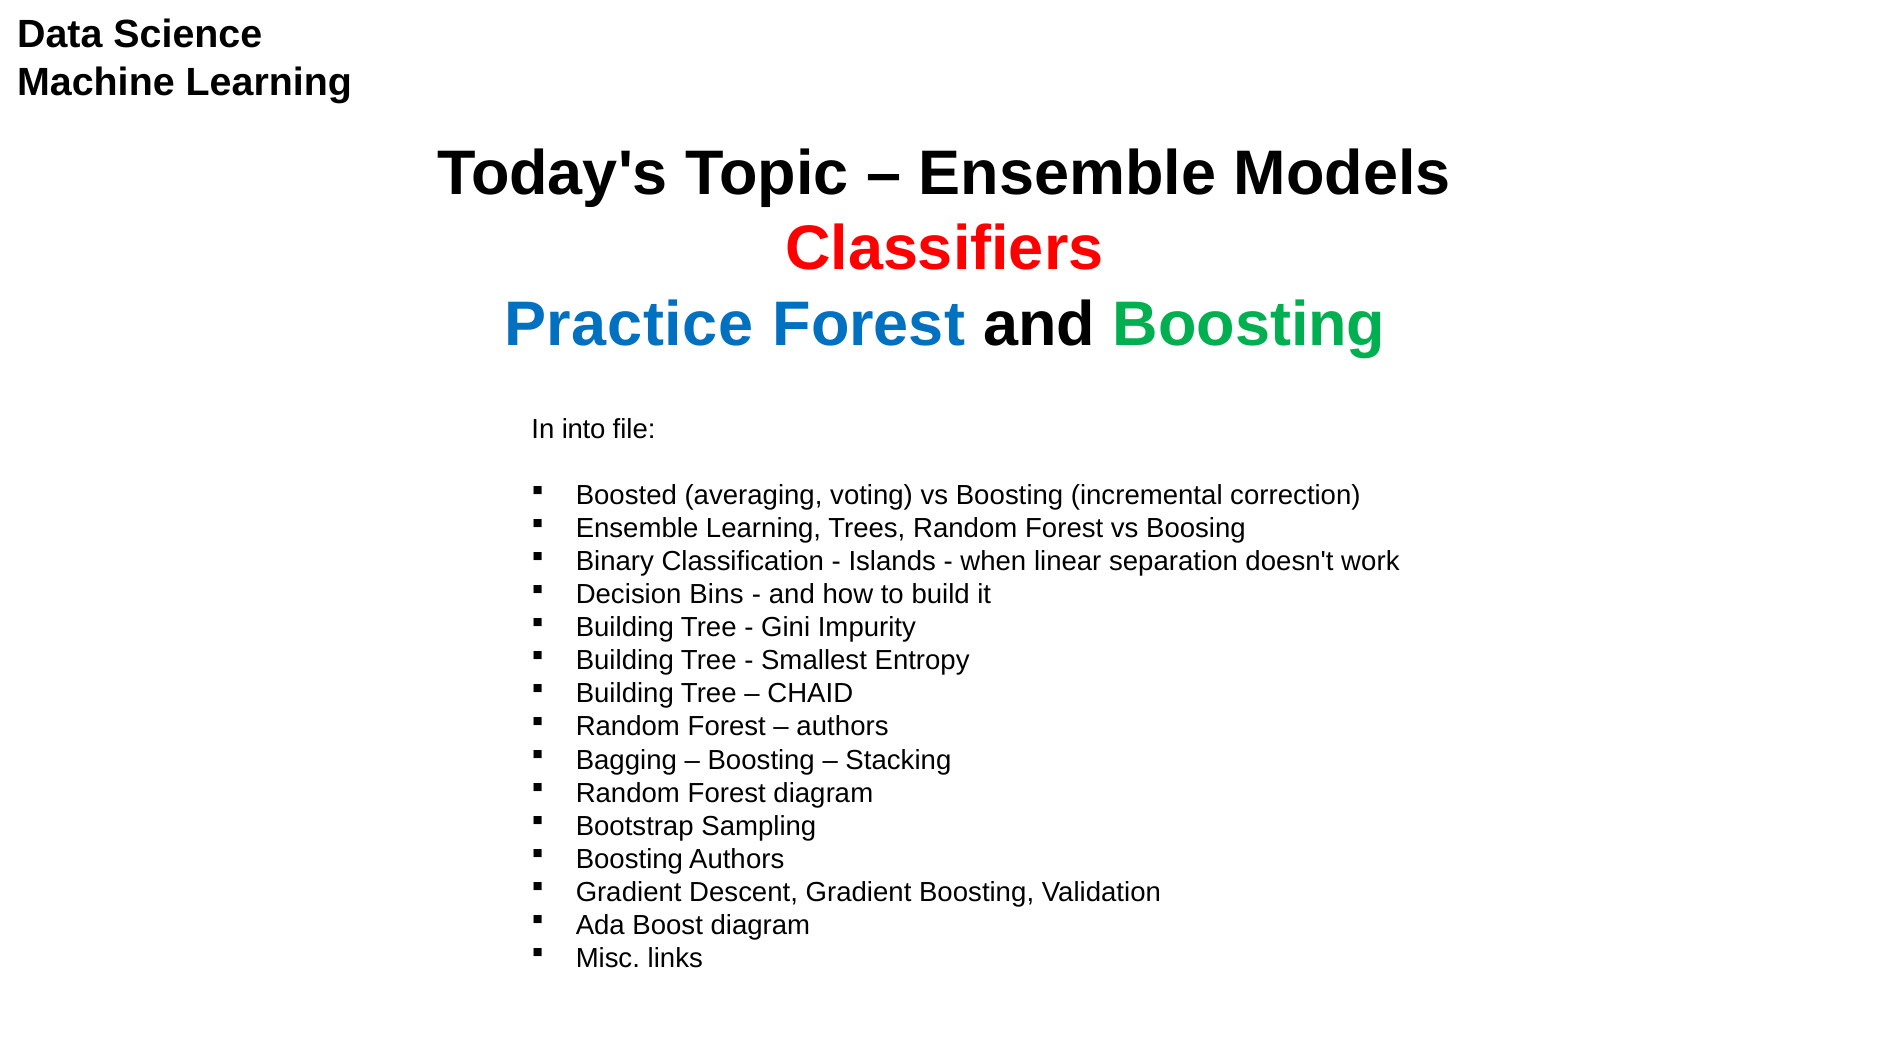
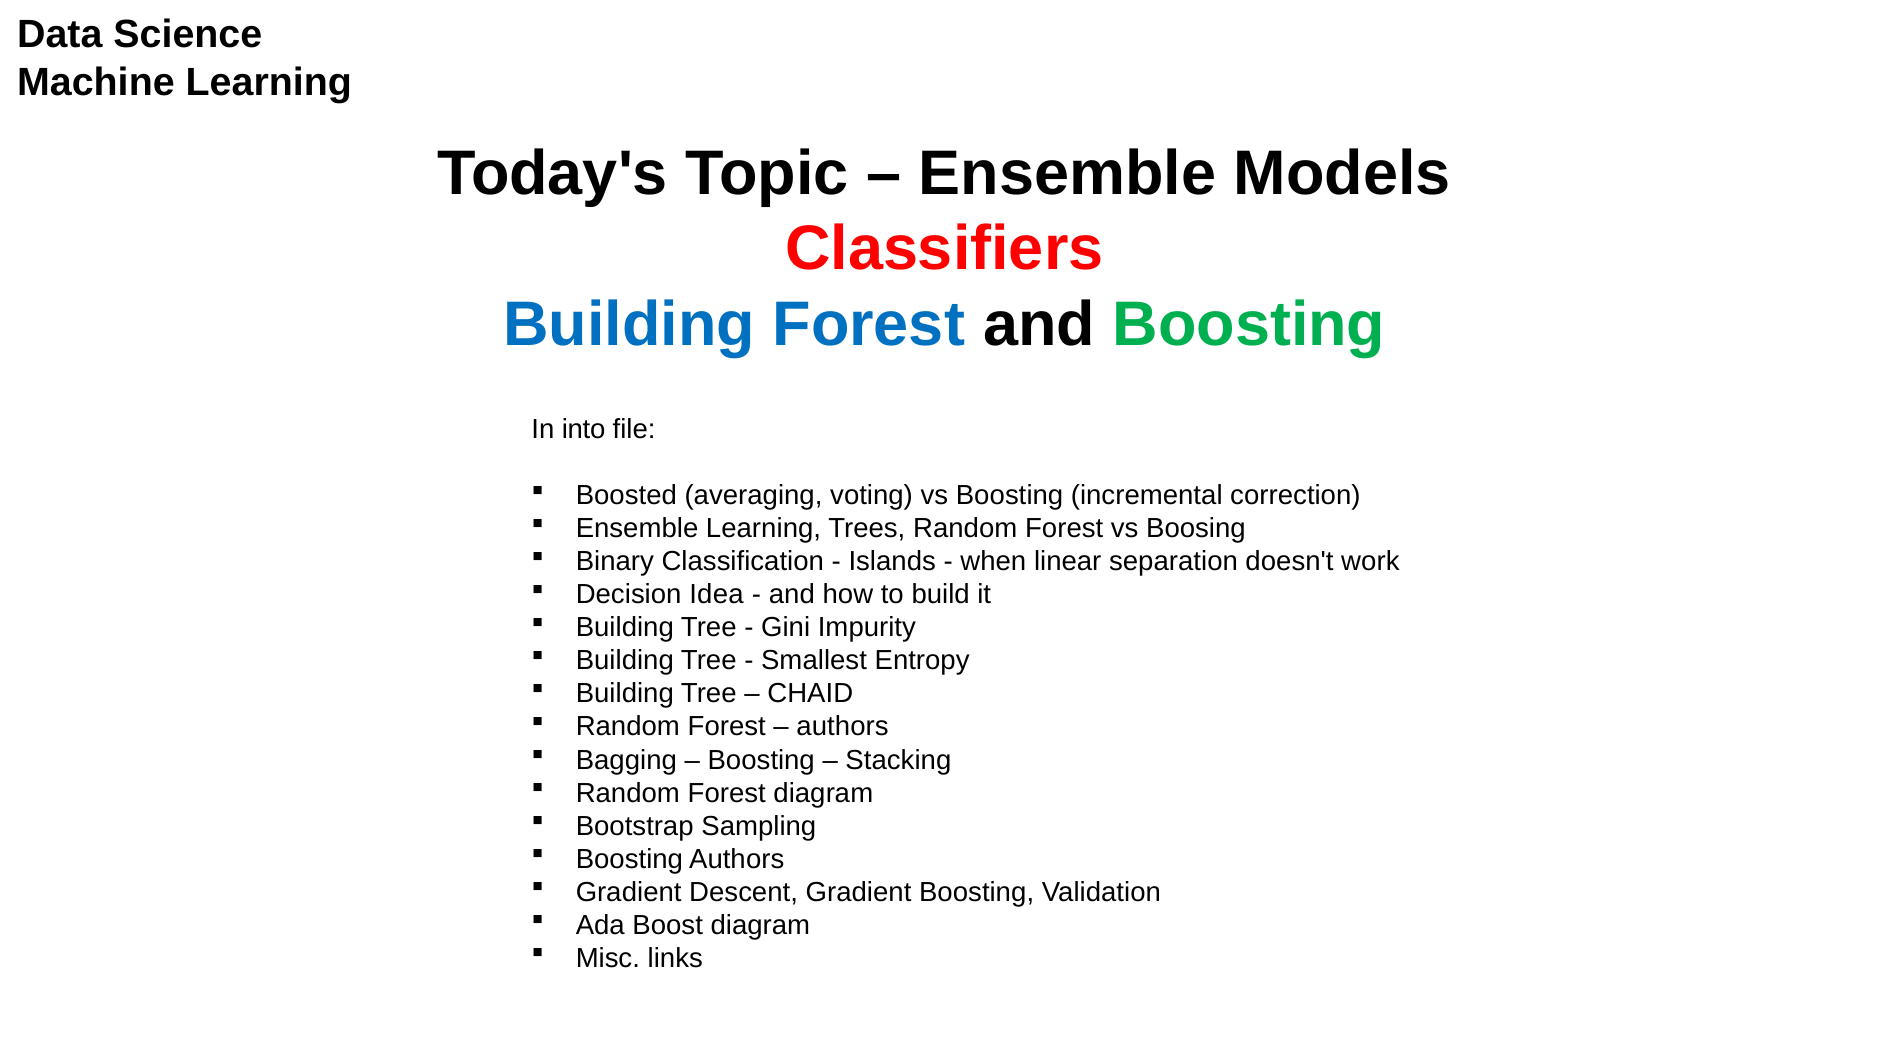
Practice at (629, 325): Practice -> Building
Bins: Bins -> Idea
